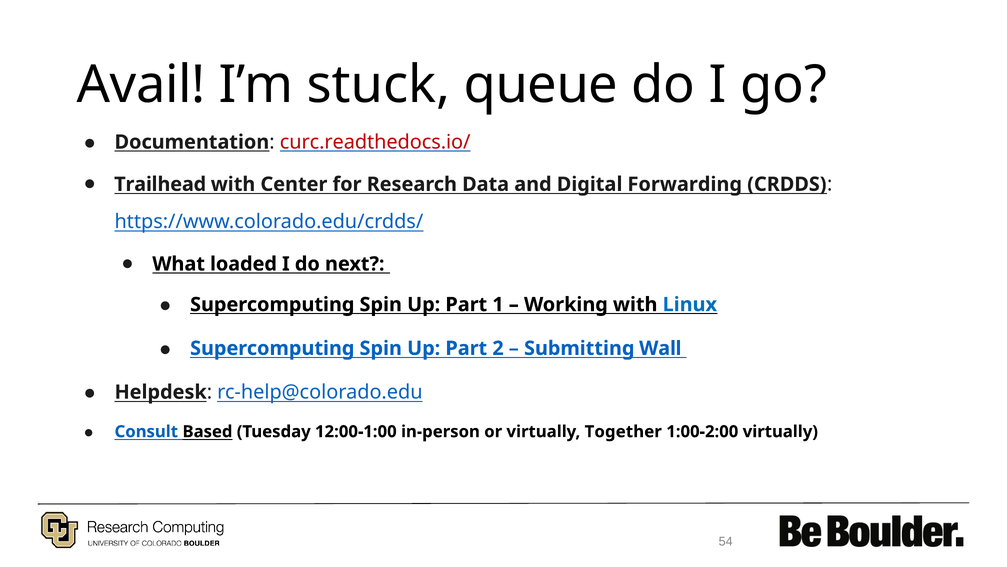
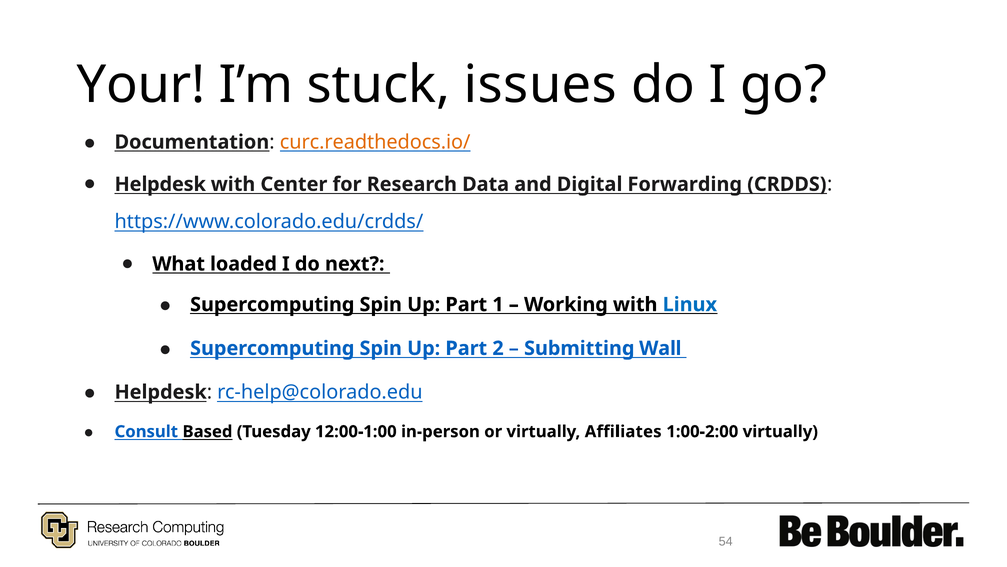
Avail: Avail -> Your
queue: queue -> issues
curc.readthedocs.io/ colour: red -> orange
Trailhead at (160, 184): Trailhead -> Helpdesk
Together: Together -> Affiliates
